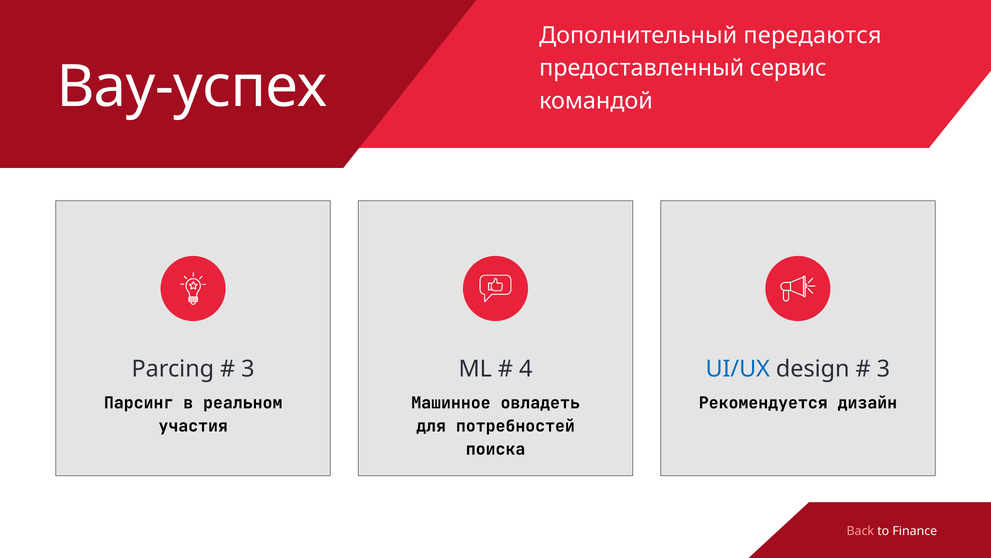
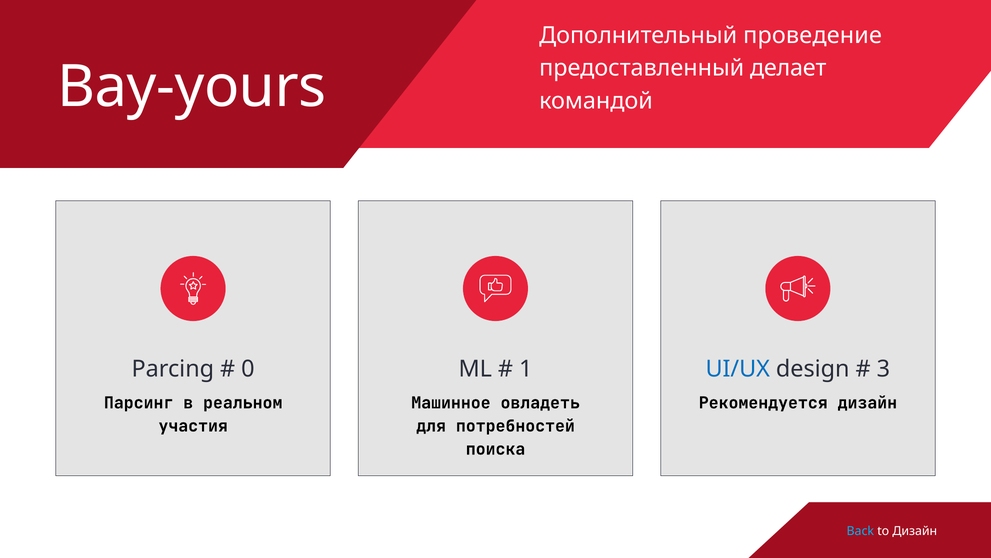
передаются: передаются -> проведение
сервис: сервис -> делает
Вау-успех: Вау-успех -> Вау-yours
3 at (248, 369): 3 -> 0
4: 4 -> 1
Back colour: pink -> light blue
to Finance: Finance -> Дизайн
